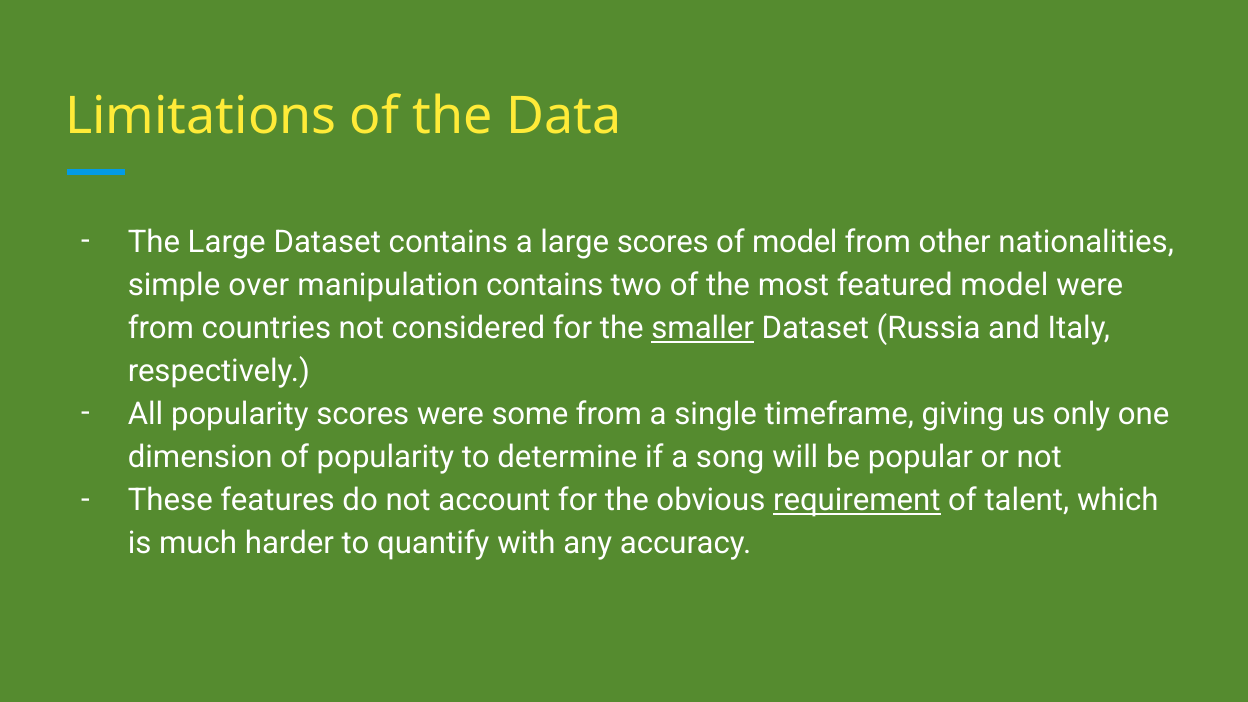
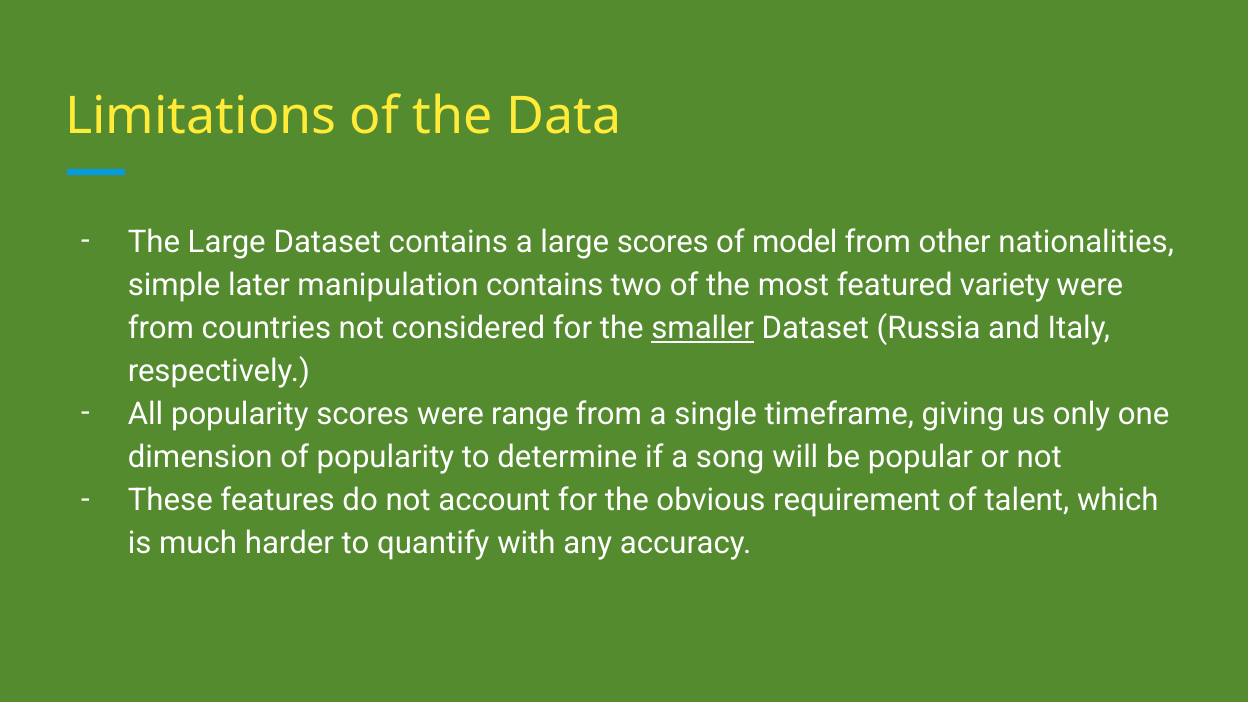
over: over -> later
featured model: model -> variety
some: some -> range
requirement underline: present -> none
